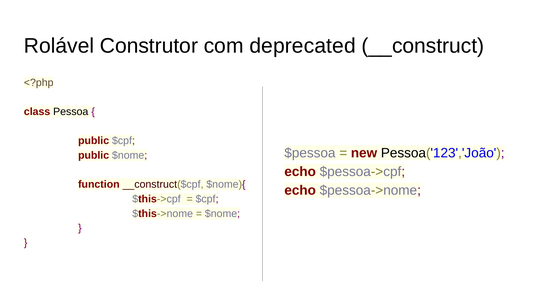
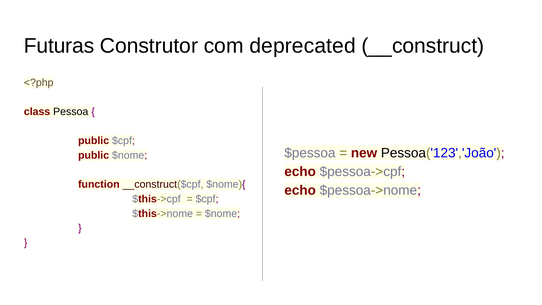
Rolável: Rolável -> Futuras
